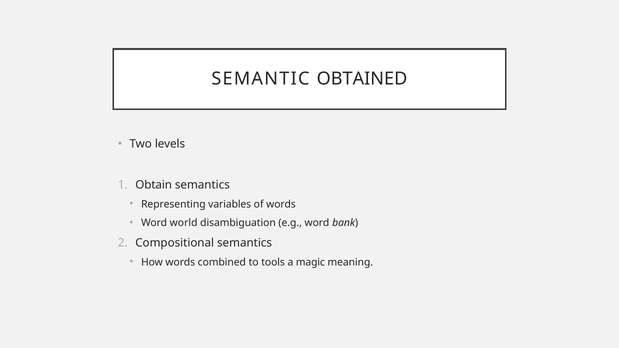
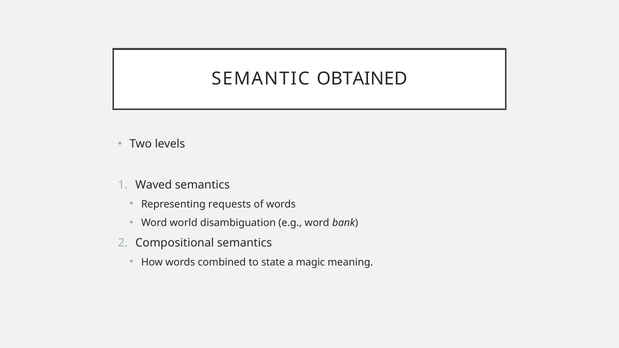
Obtain: Obtain -> Waved
variables: variables -> requests
tools: tools -> state
